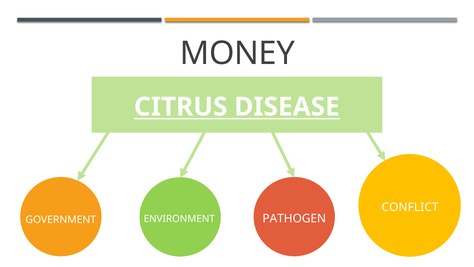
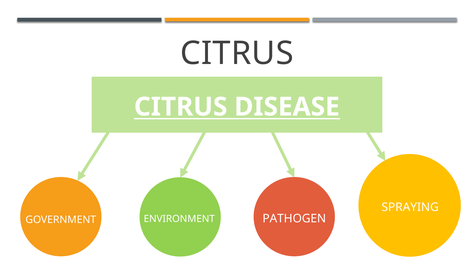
MONEY at (237, 53): MONEY -> CITRUS
CONFLICT: CONFLICT -> SPRAYING
